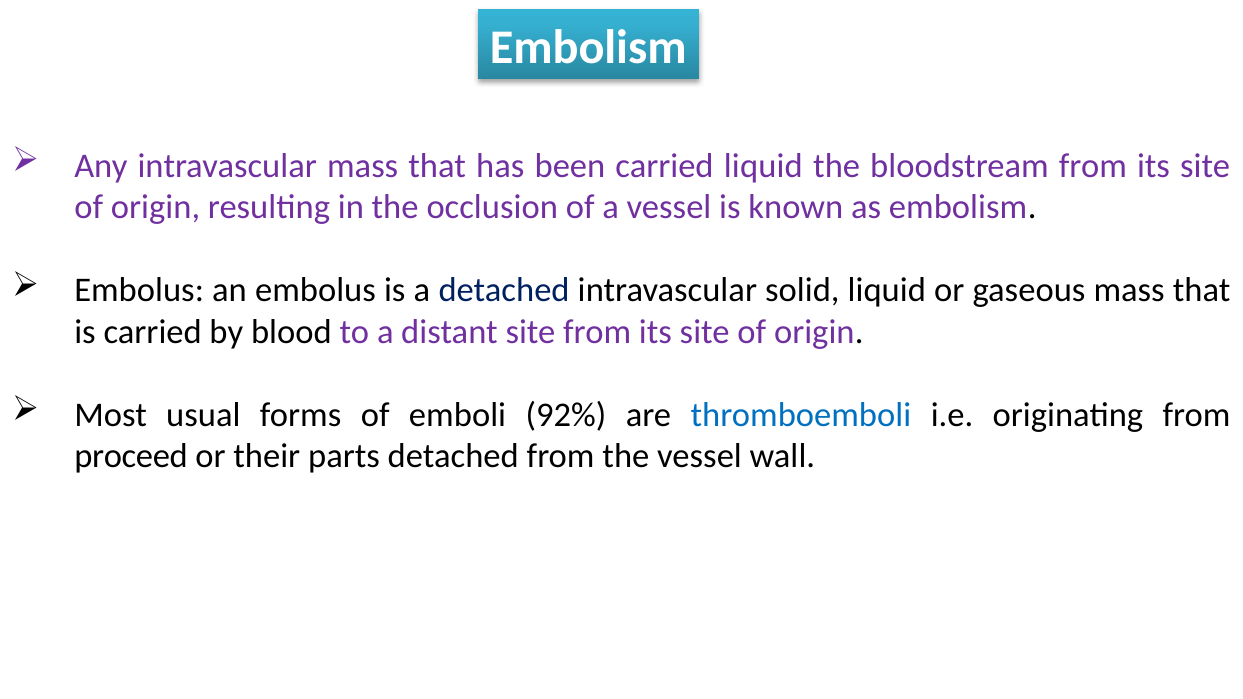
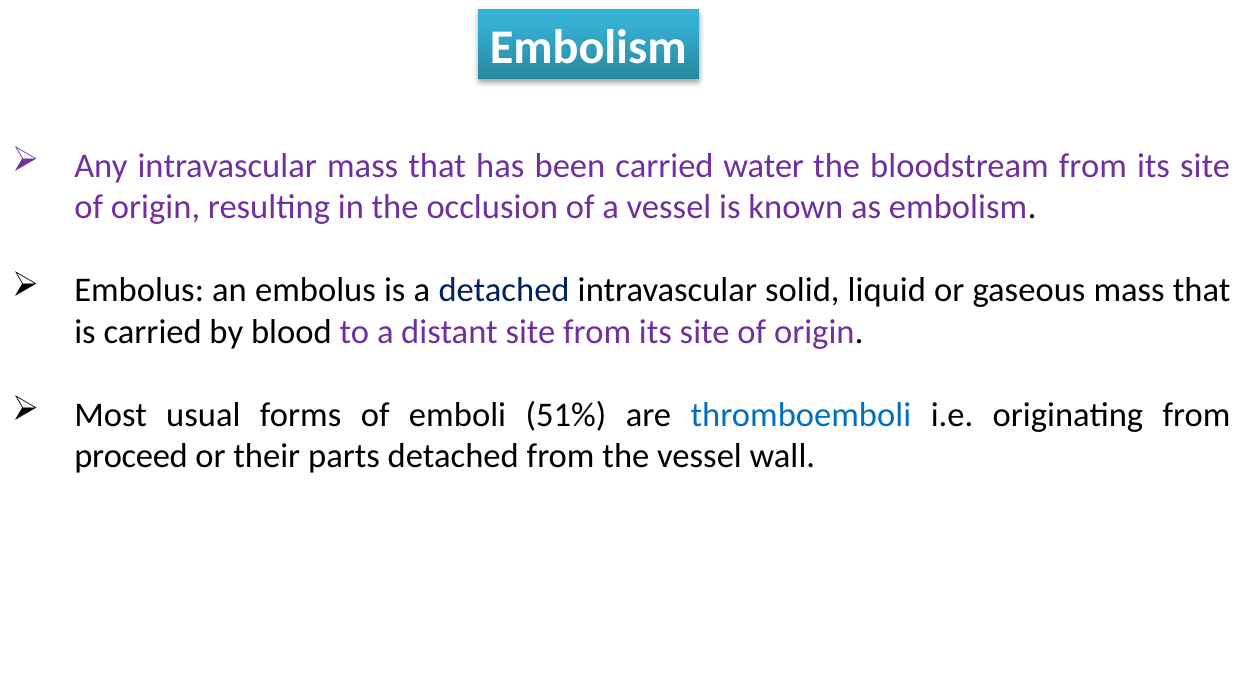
carried liquid: liquid -> water
92%: 92% -> 51%
